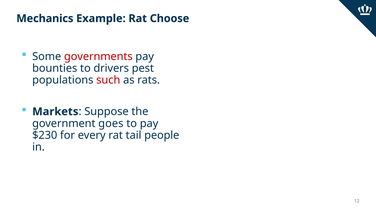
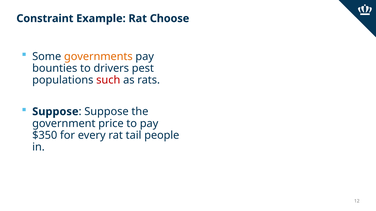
Mechanics: Mechanics -> Constraint
governments colour: red -> orange
Markets at (55, 112): Markets -> Suppose
goes: goes -> price
$230: $230 -> $350
